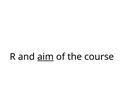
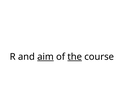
the underline: none -> present
